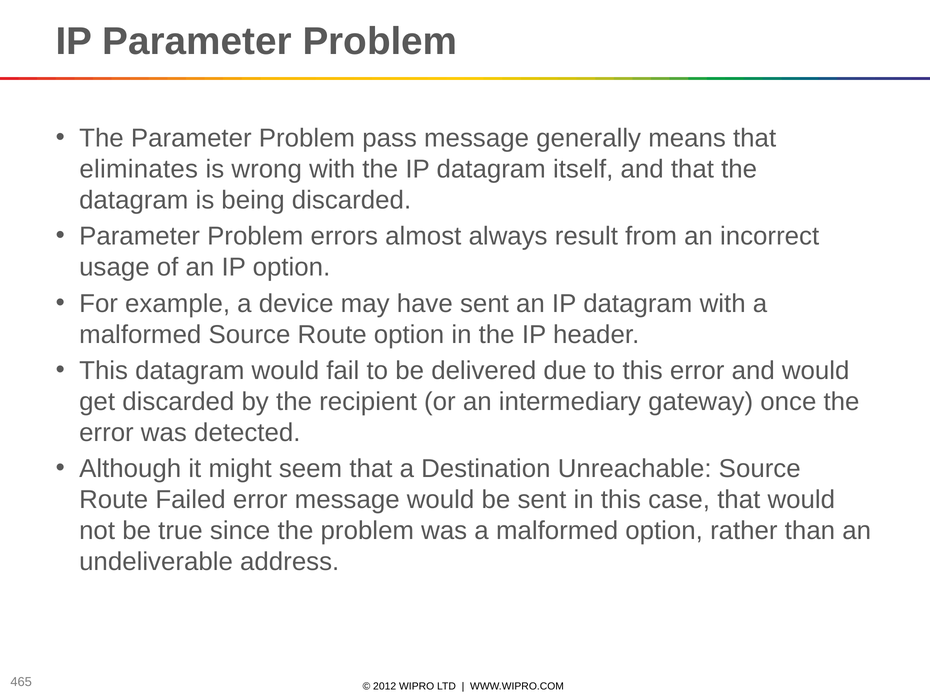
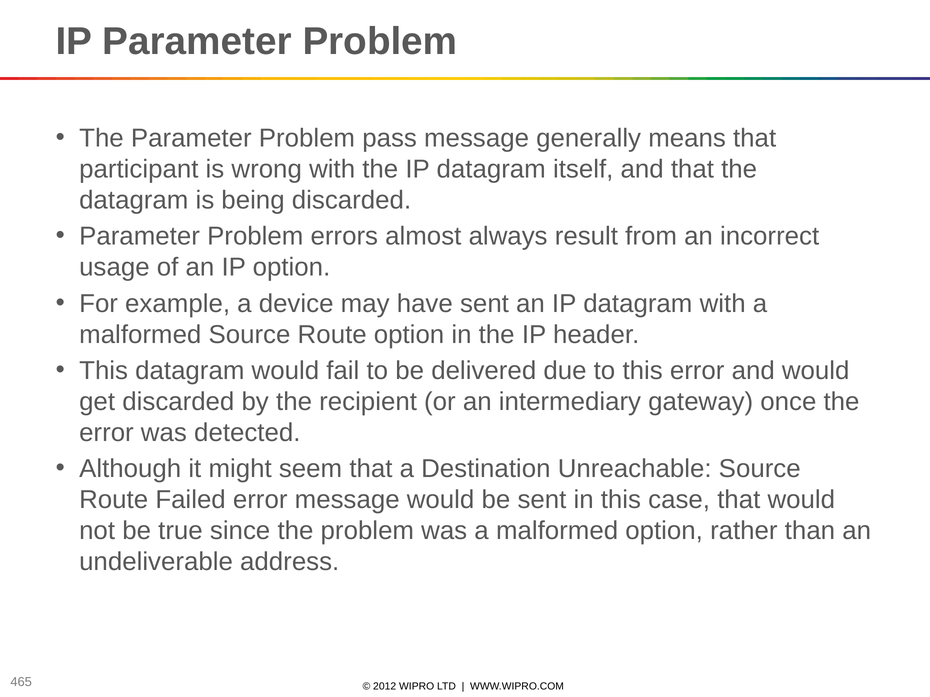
eliminates: eliminates -> participant
